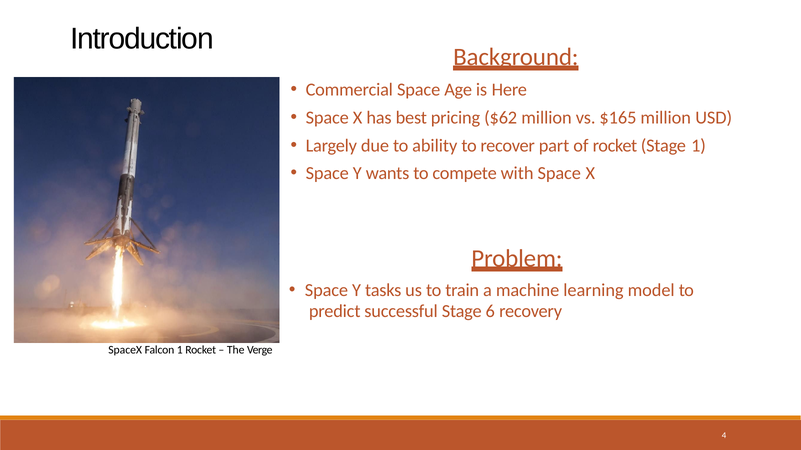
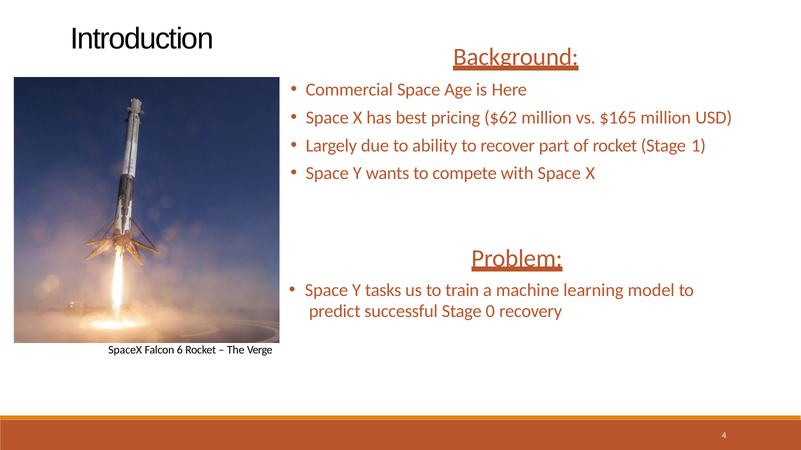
6: 6 -> 0
Falcon 1: 1 -> 6
